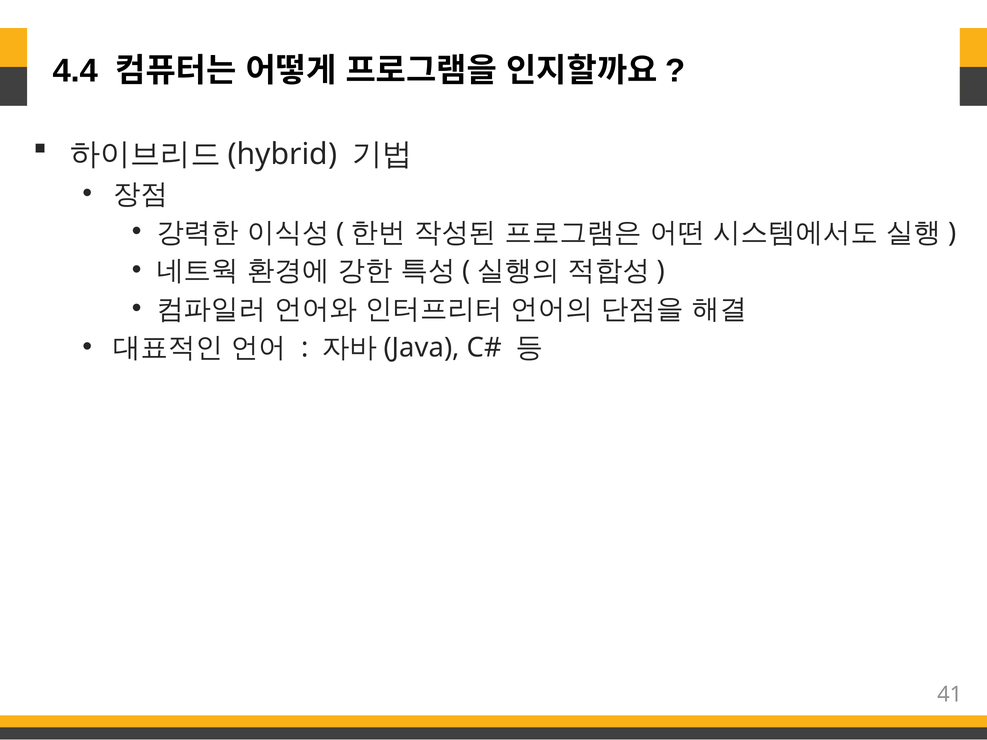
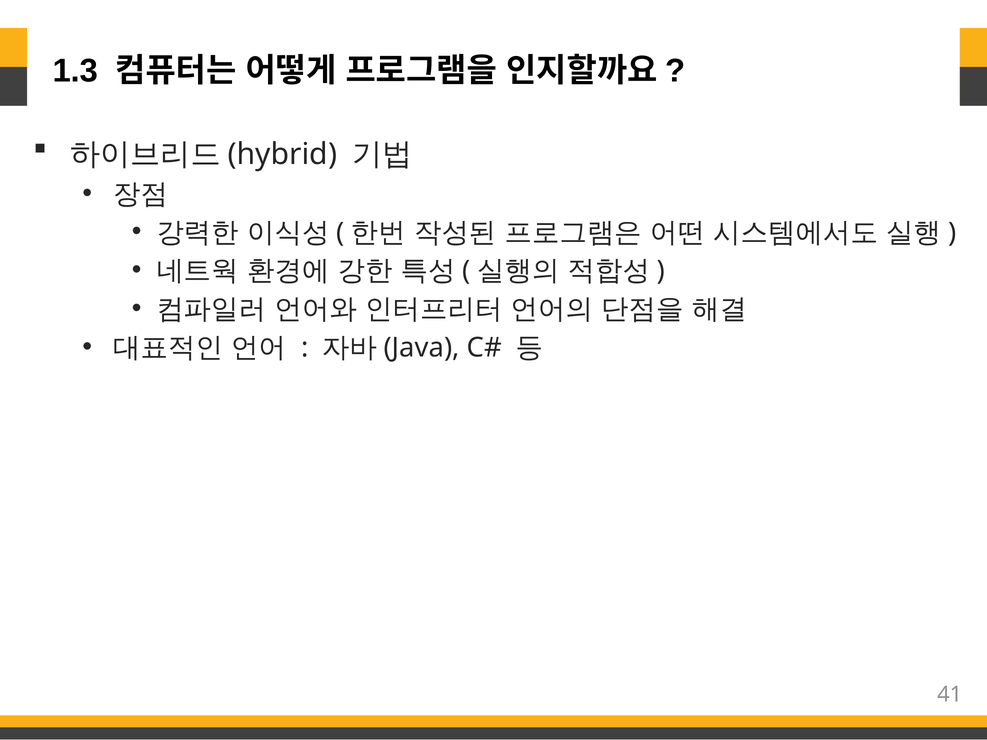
4.4: 4.4 -> 1.3
